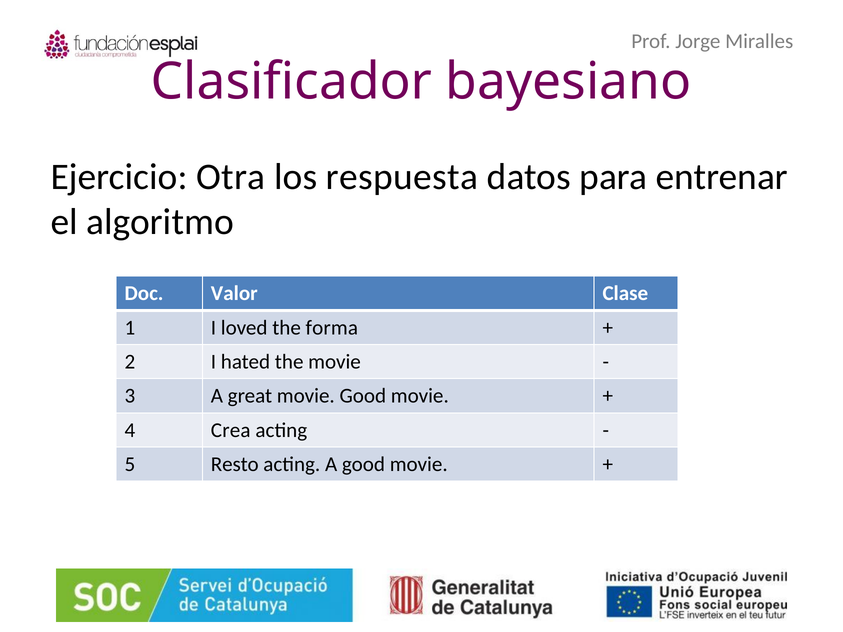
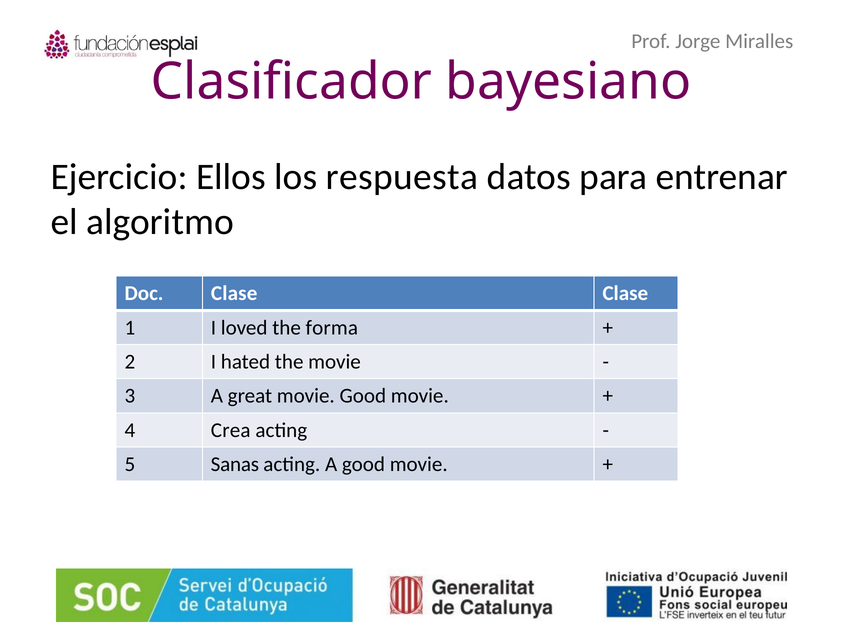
Otra: Otra -> Ellos
Doc Valor: Valor -> Clase
Resto: Resto -> Sanas
